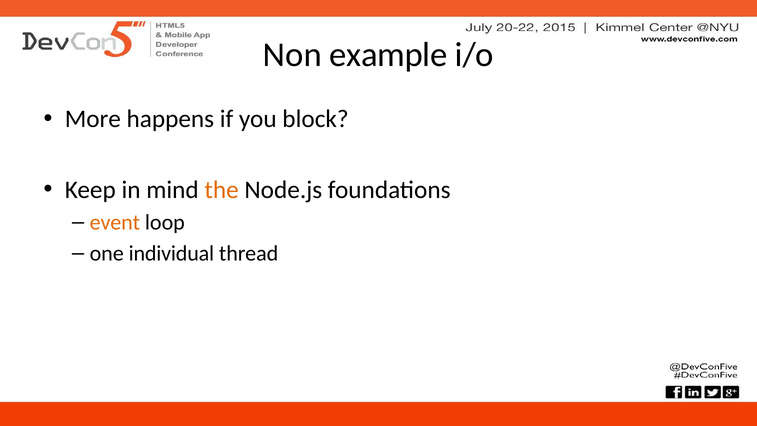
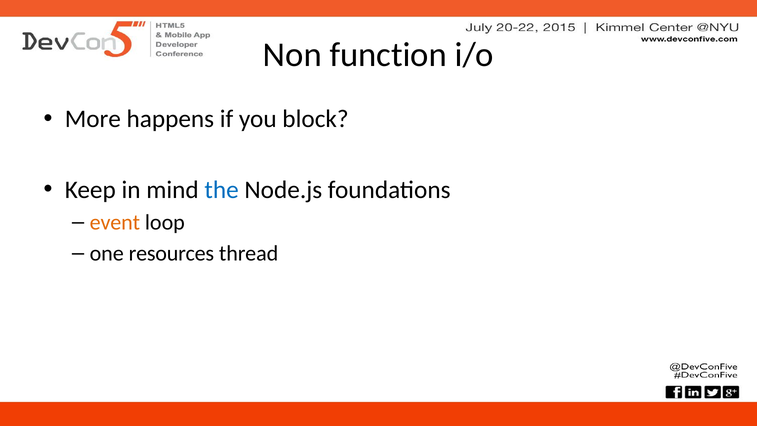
example: example -> function
the colour: orange -> blue
individual: individual -> resources
